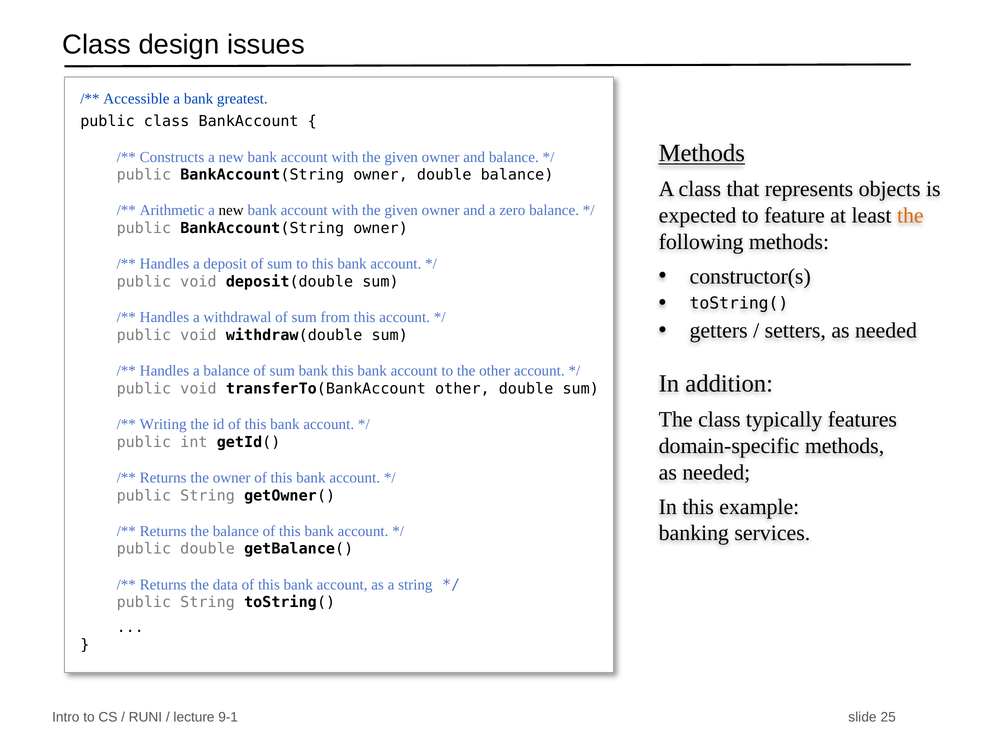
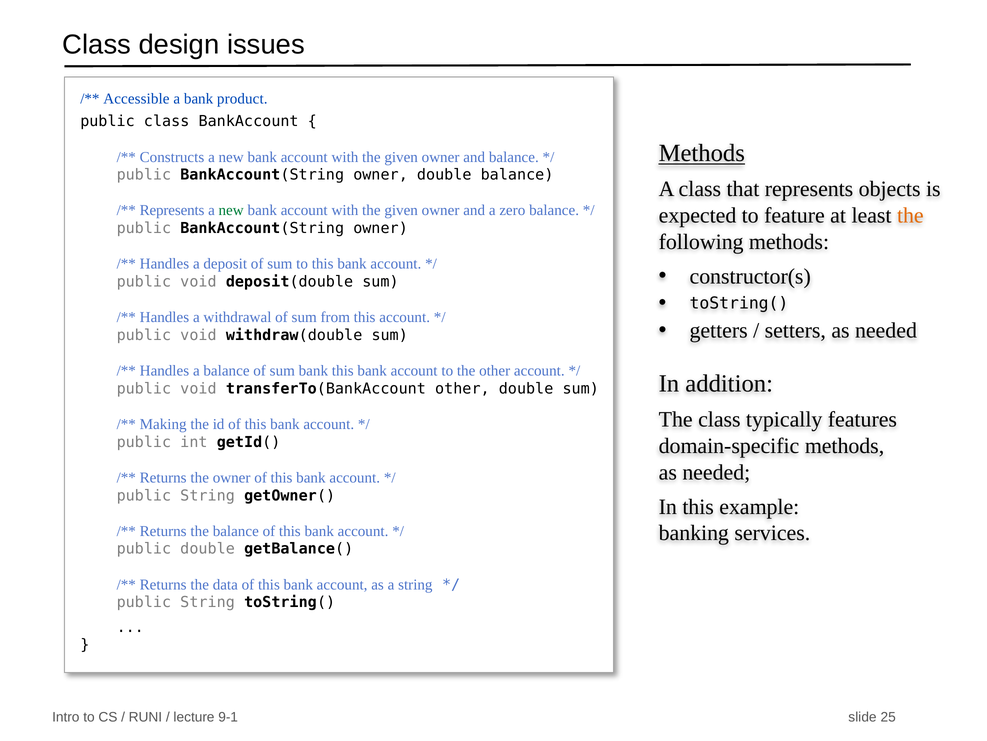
greatest: greatest -> product
Arithmetic at (172, 210): Arithmetic -> Represents
new at (231, 210) colour: black -> green
Writing: Writing -> Making
